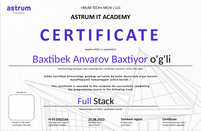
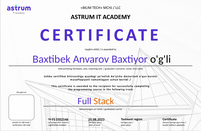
Stack colour: black -> orange
